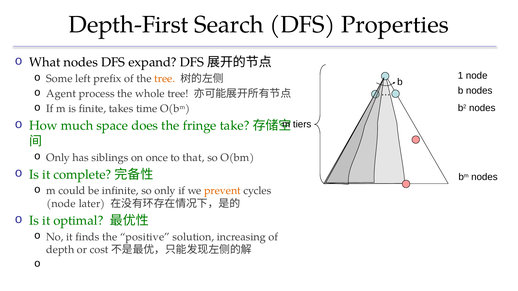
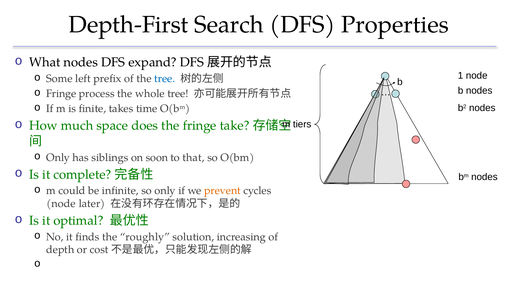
tree at (165, 79) colour: orange -> blue
Agent at (61, 94): Agent -> Fringe
once: once -> soon
positive: positive -> roughly
